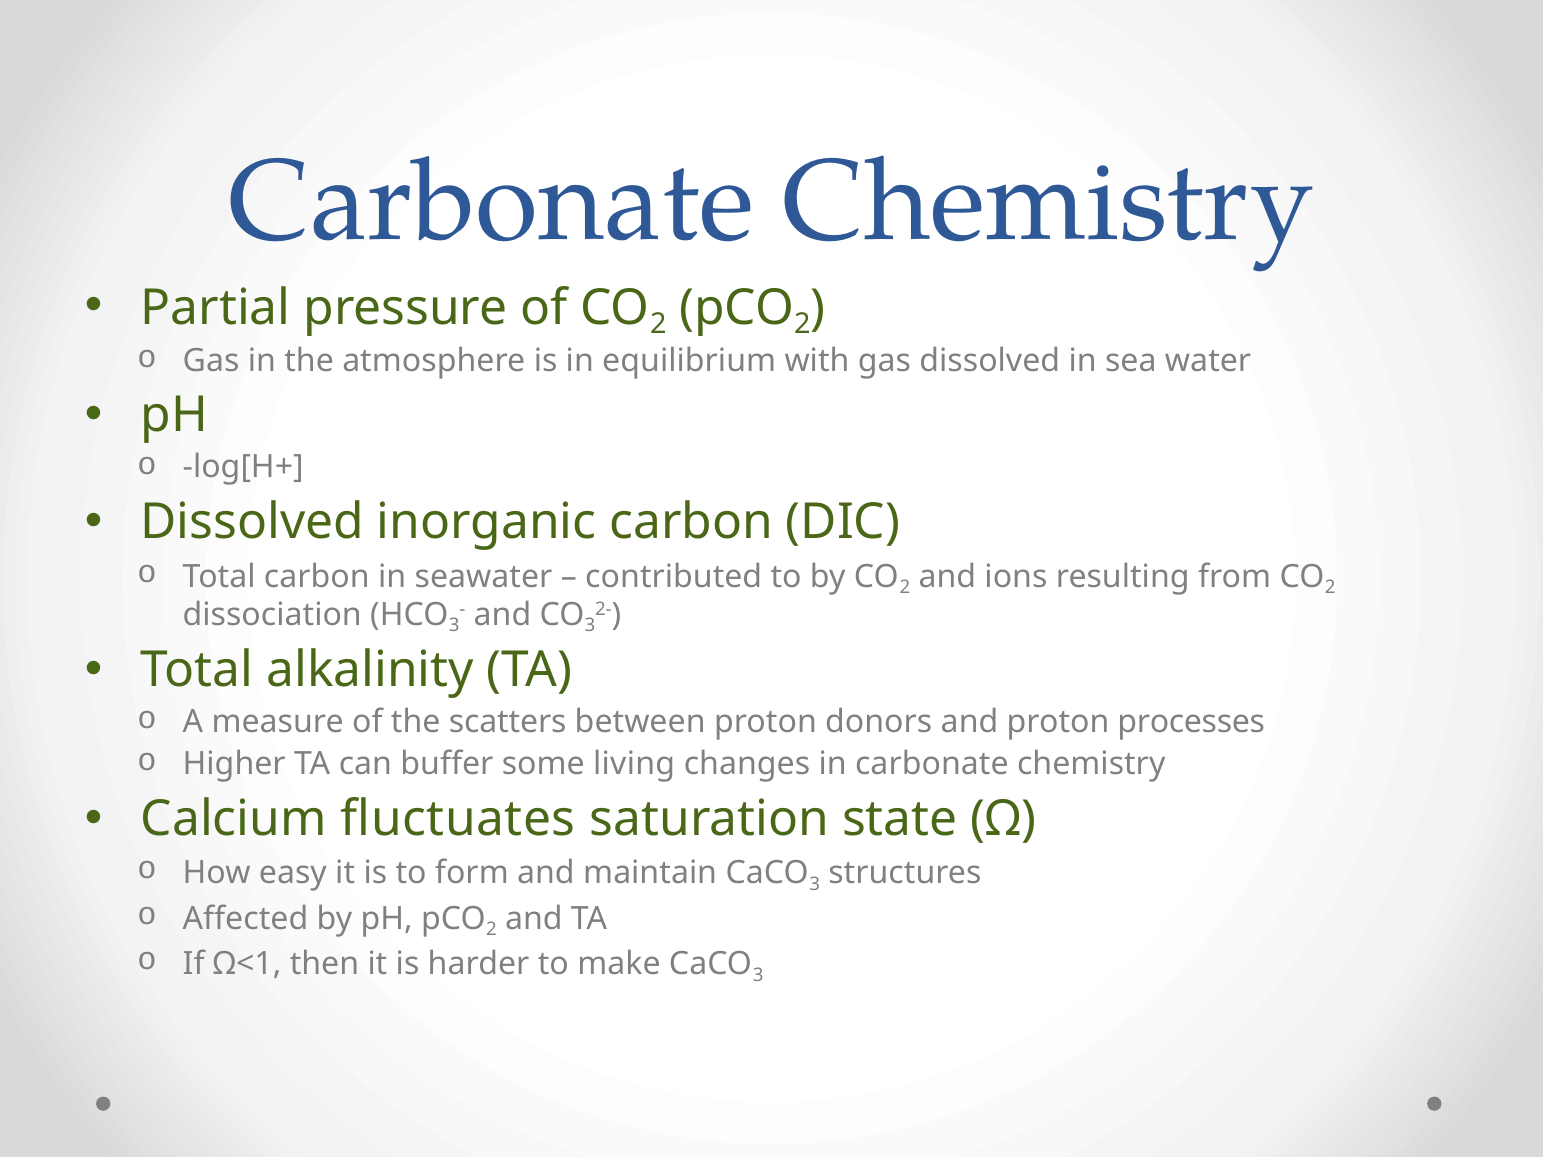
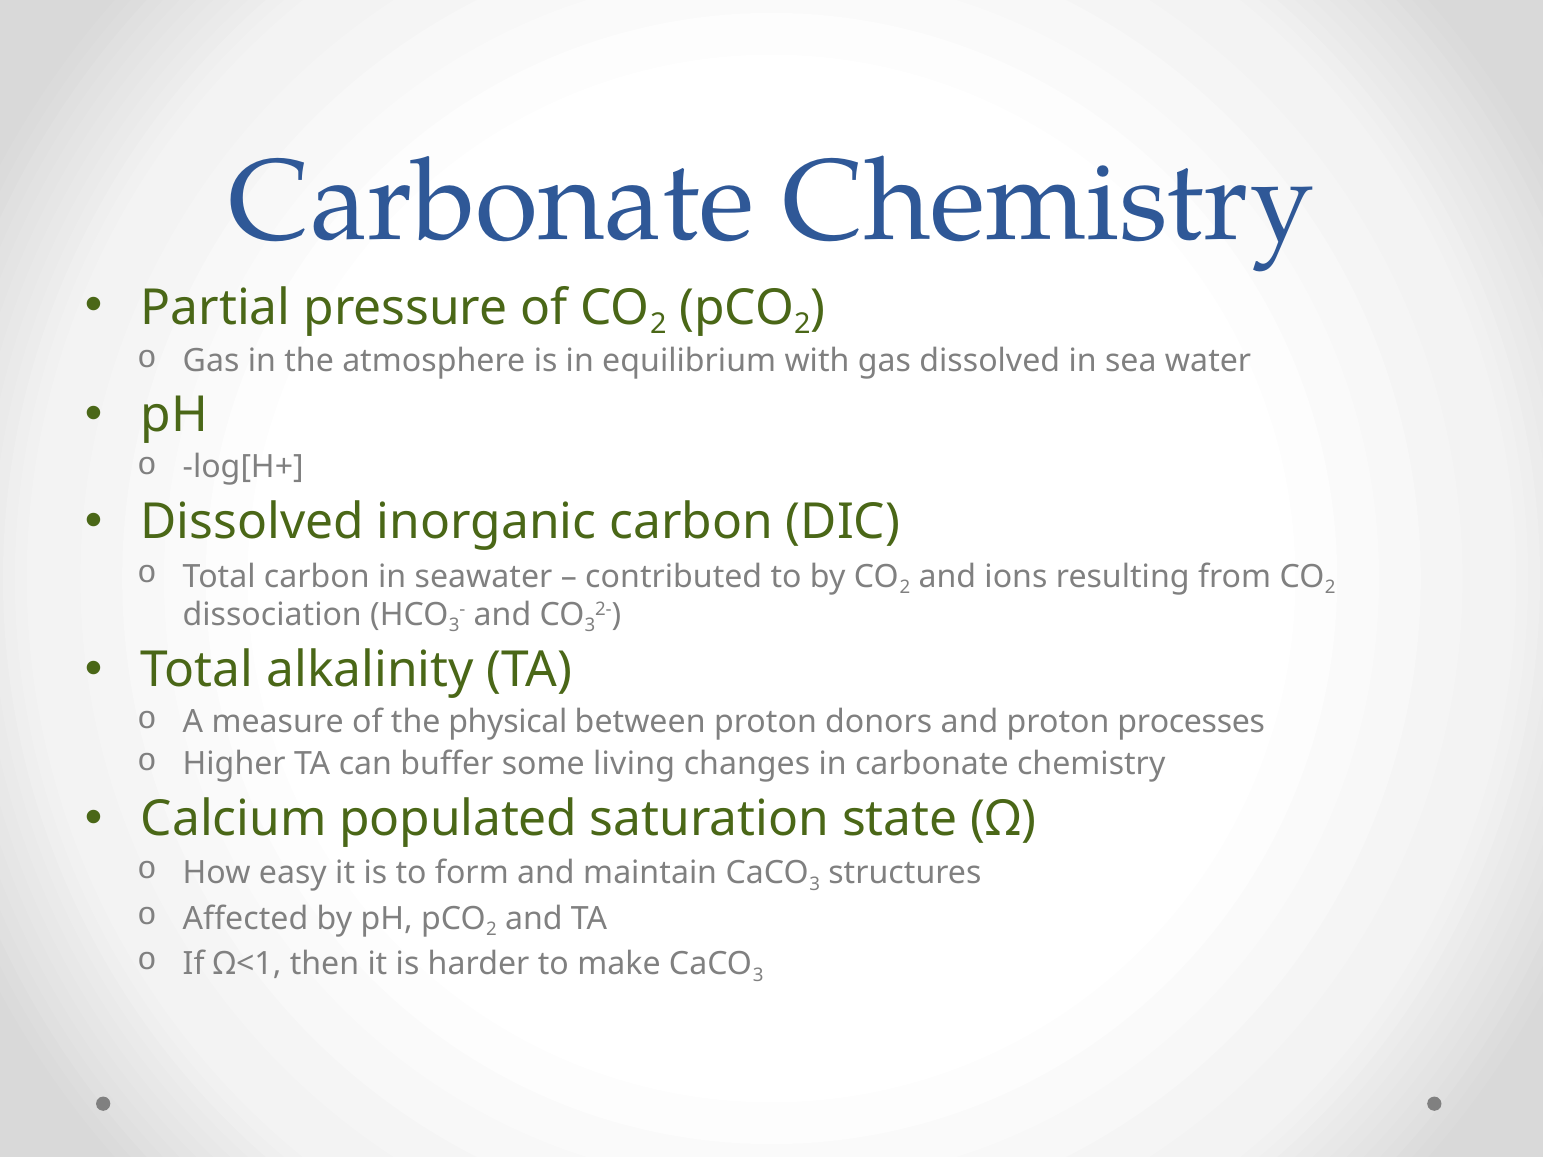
scatters: scatters -> physical
fluctuates: fluctuates -> populated
